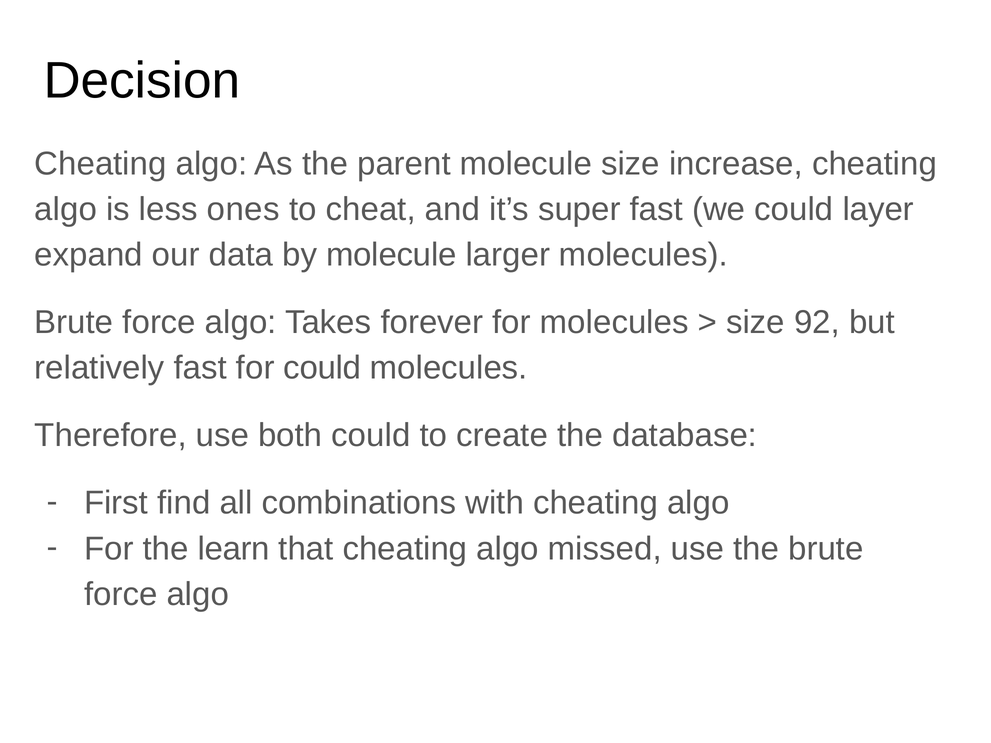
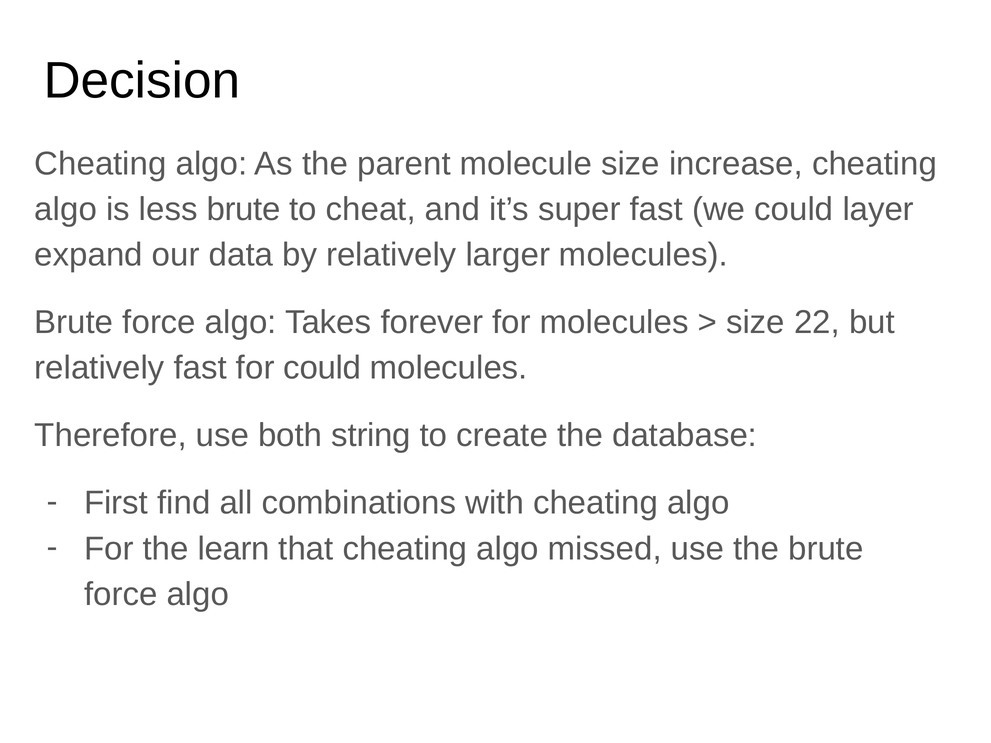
less ones: ones -> brute
by molecule: molecule -> relatively
92: 92 -> 22
both could: could -> string
